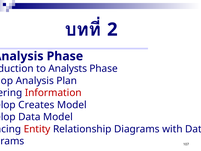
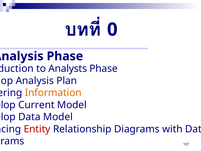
2: 2 -> 0
Information colour: red -> orange
Creates: Creates -> Current
